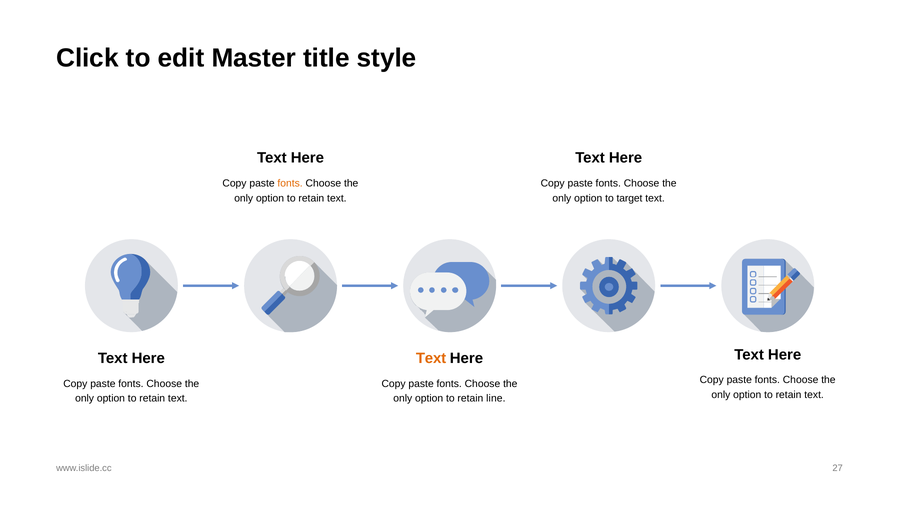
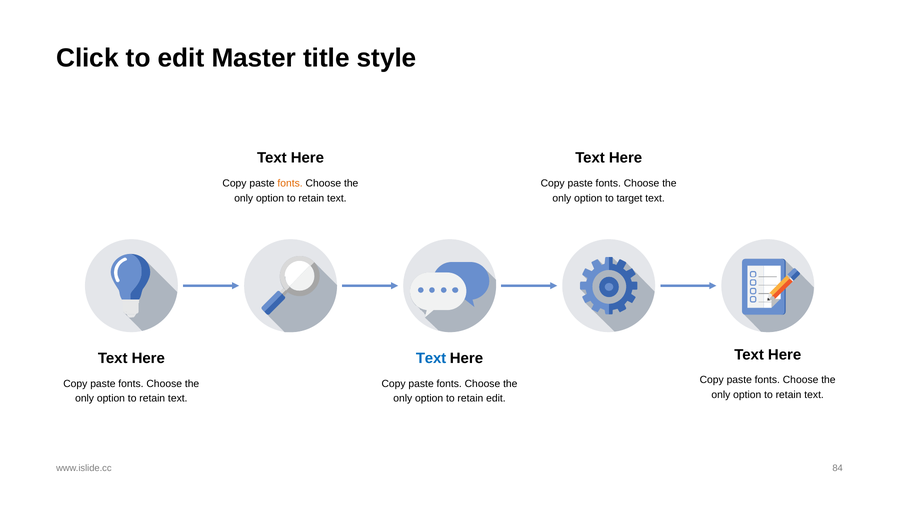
Text at (431, 358) colour: orange -> blue
retain line: line -> edit
27: 27 -> 84
